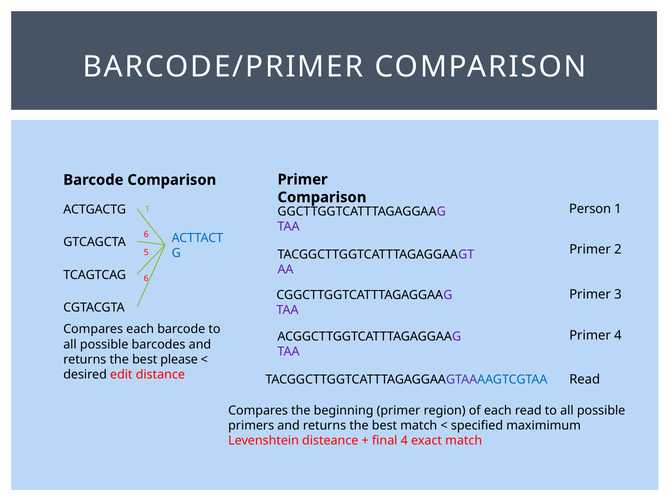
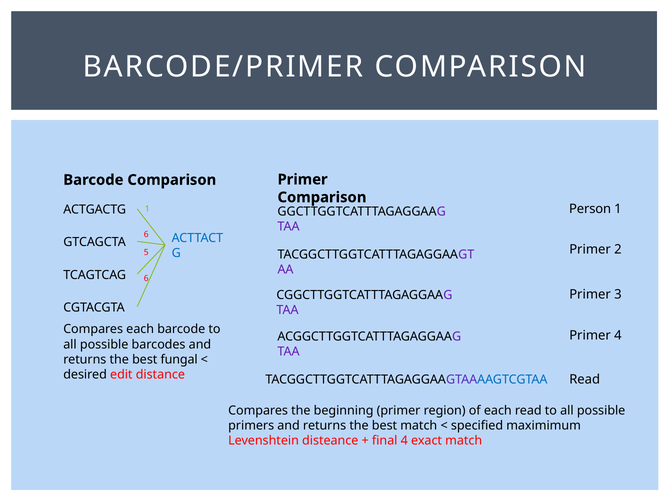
please: please -> fungal
